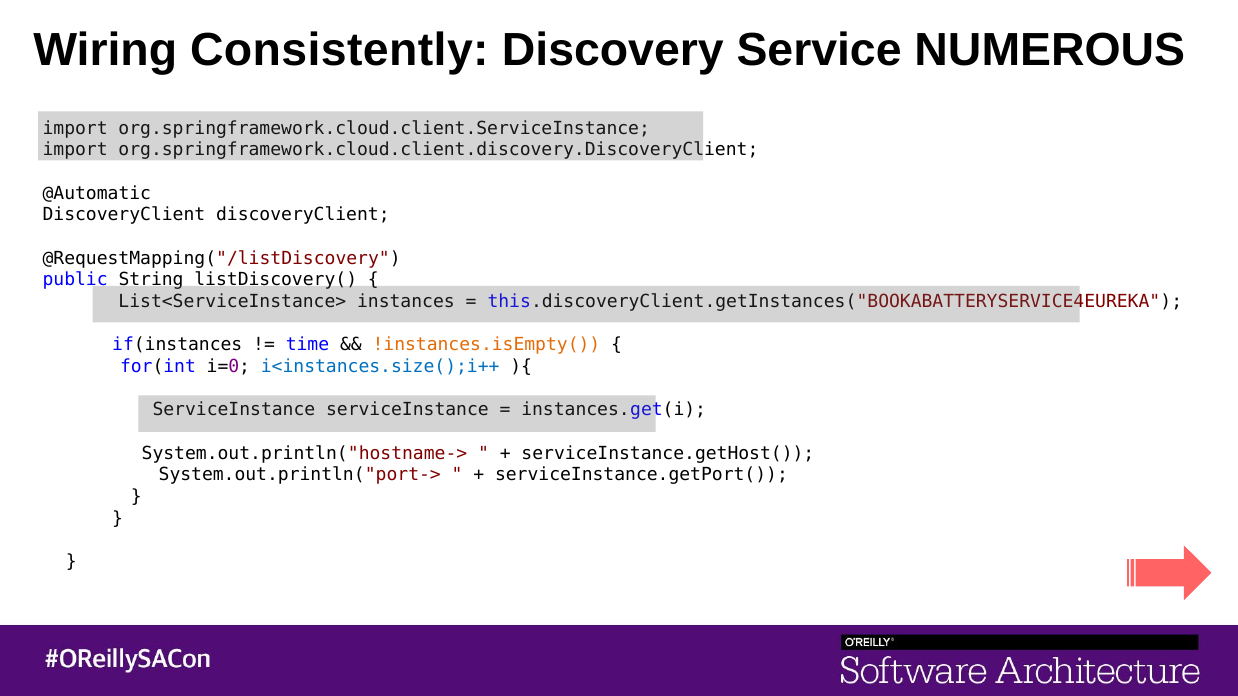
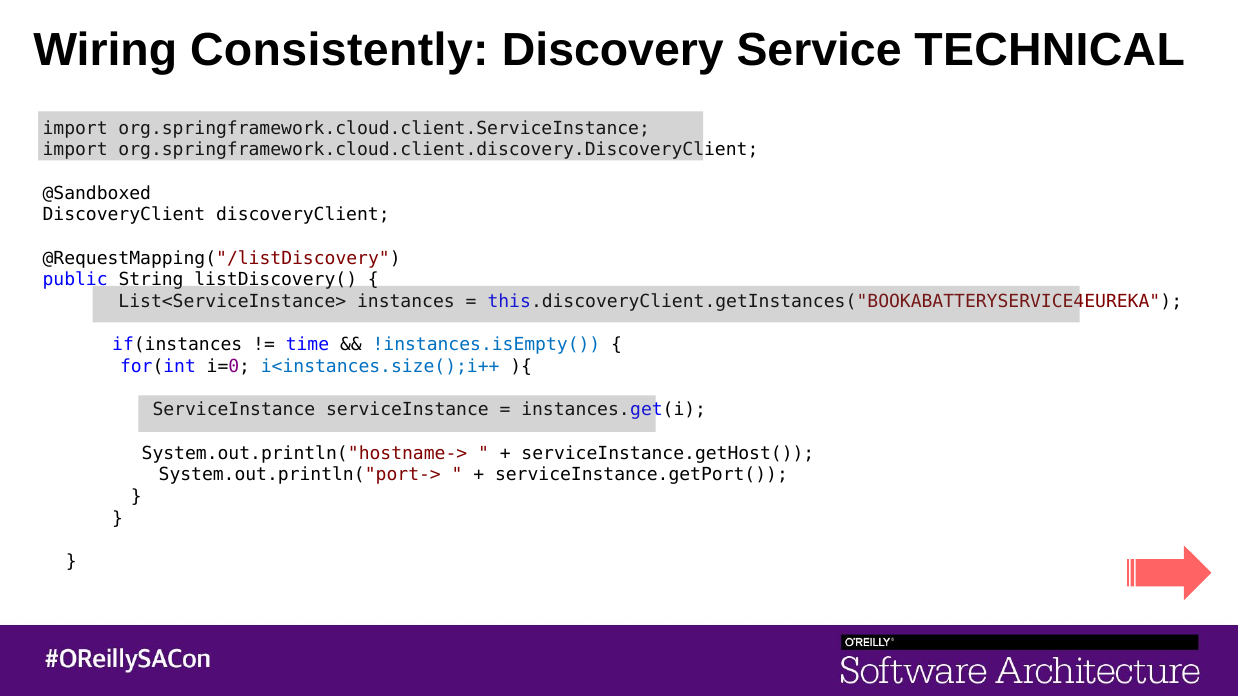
NUMEROUS: NUMEROUS -> TECHNICAL
@Automatic: @Automatic -> @Sandboxed
!instances.isEmpty( colour: orange -> blue
